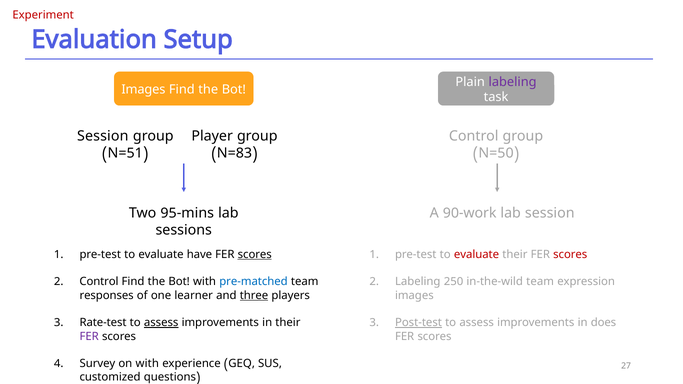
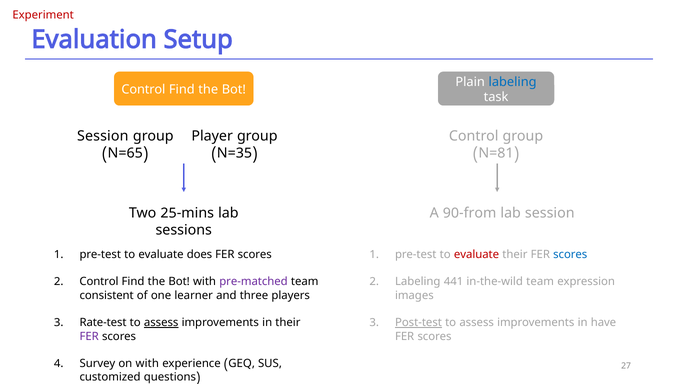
labeling at (513, 82) colour: purple -> blue
Images at (143, 90): Images -> Control
N=51: N=51 -> N=65
N=83: N=83 -> N=35
N=50: N=50 -> N=81
95-mins: 95-mins -> 25-mins
90-work: 90-work -> 90-from
have: have -> does
scores at (255, 255) underline: present -> none
scores at (570, 255) colour: red -> blue
pre-matched colour: blue -> purple
250: 250 -> 441
responses: responses -> consistent
three underline: present -> none
does: does -> have
